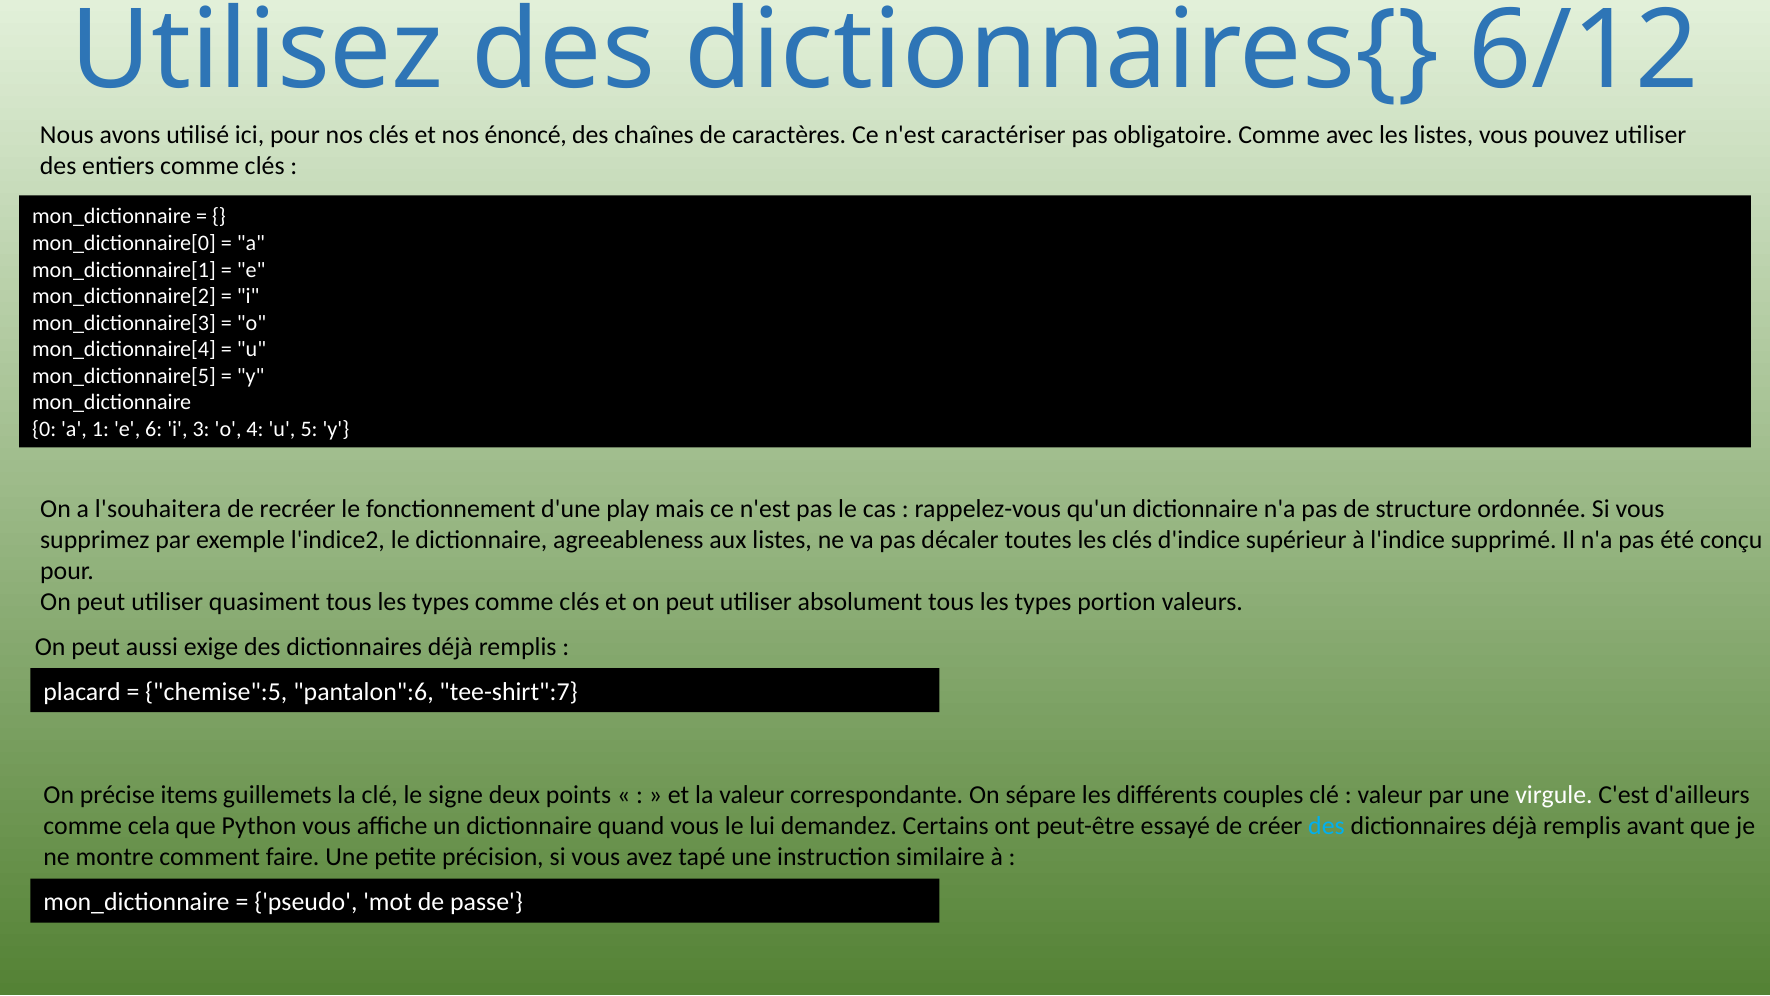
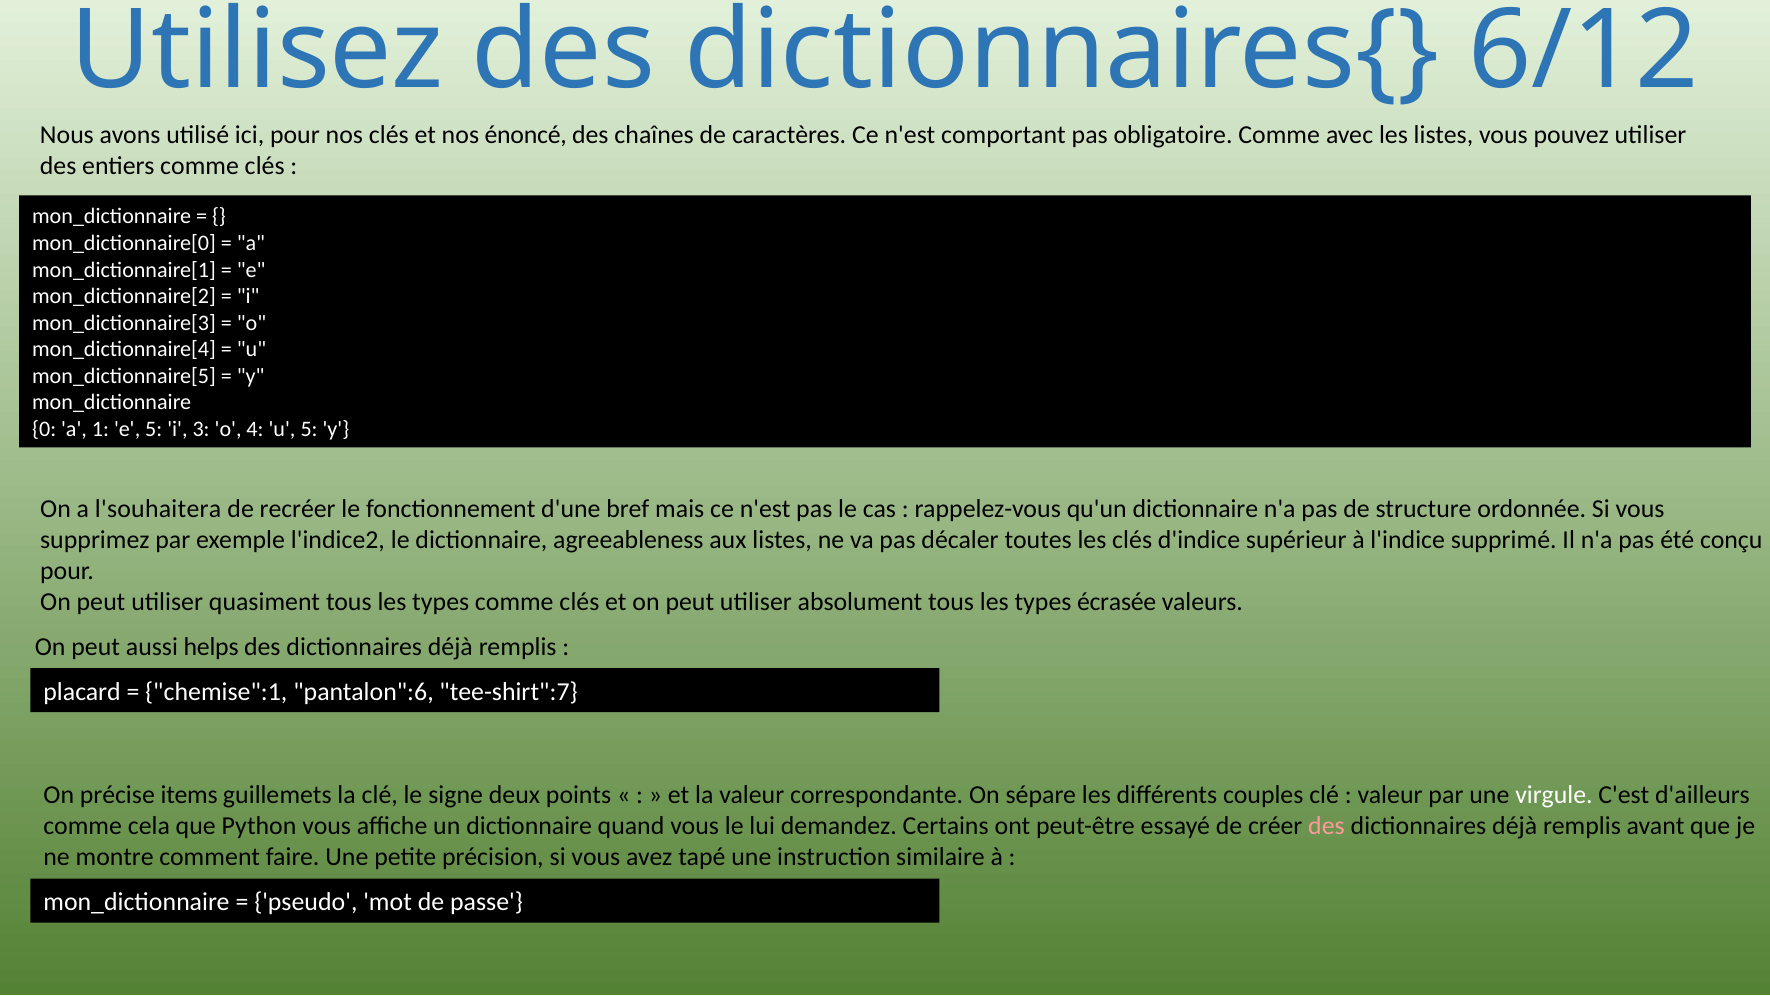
caractériser: caractériser -> comportant
e 6: 6 -> 5
play: play -> bref
portion: portion -> écrasée
exige: exige -> helps
chemise":5: chemise":5 -> chemise":1
des at (1327, 825) colour: light blue -> pink
